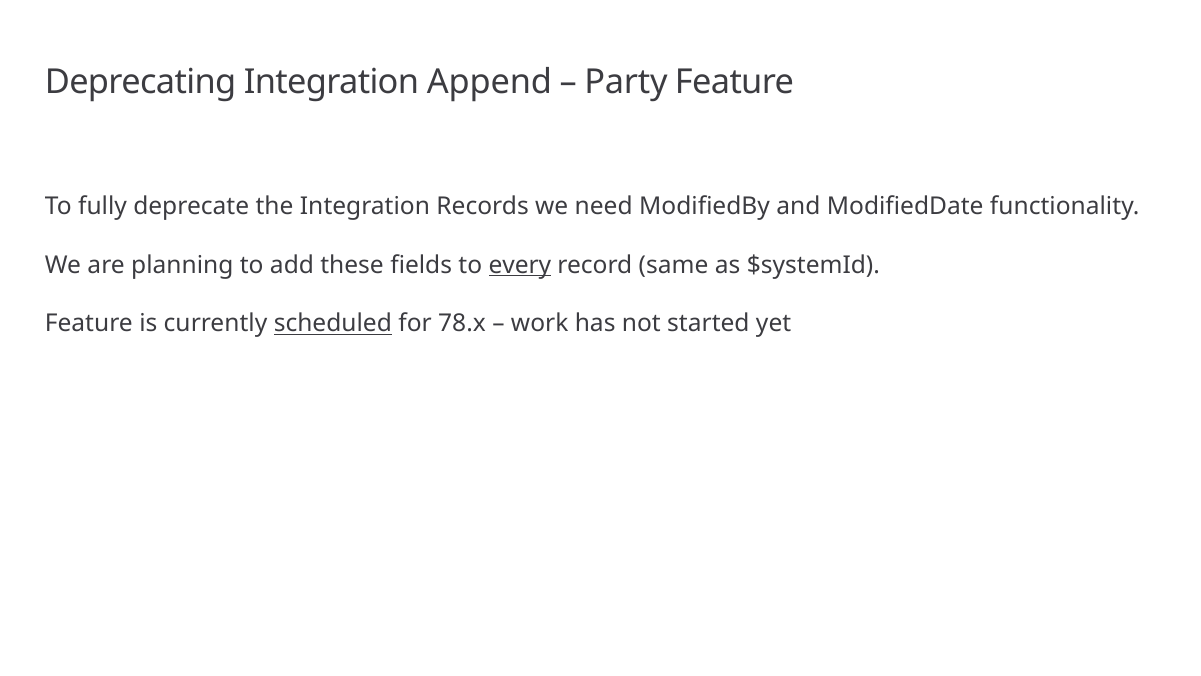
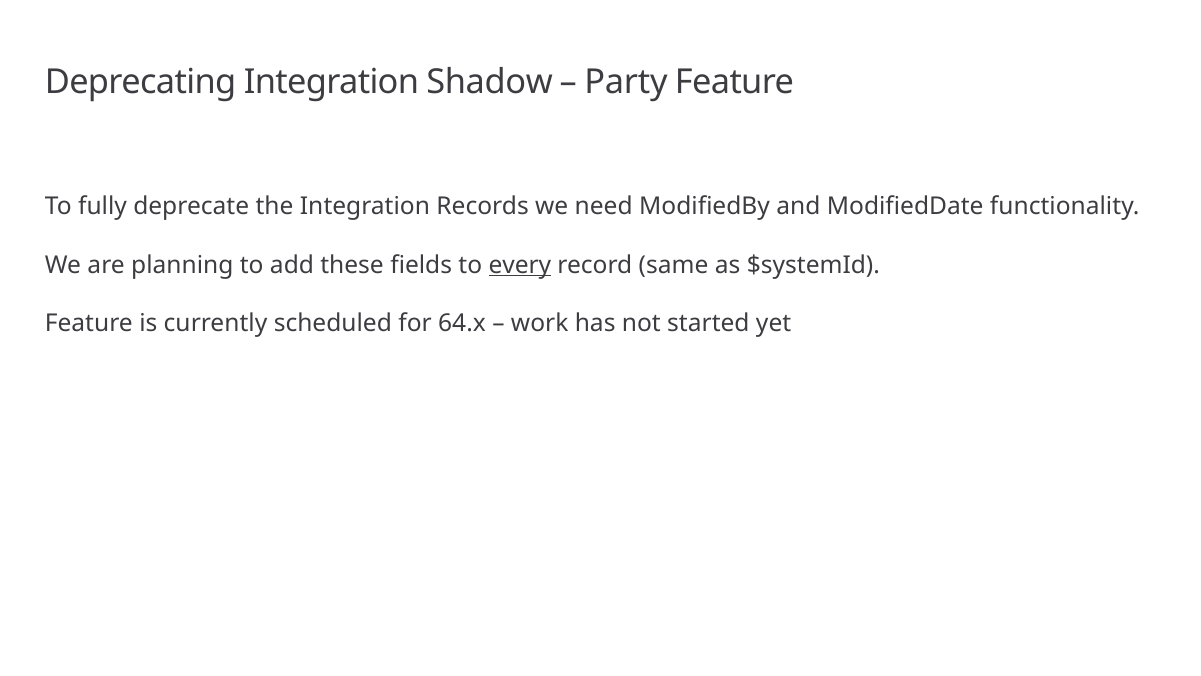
Append: Append -> Shadow
scheduled underline: present -> none
78.x: 78.x -> 64.x
